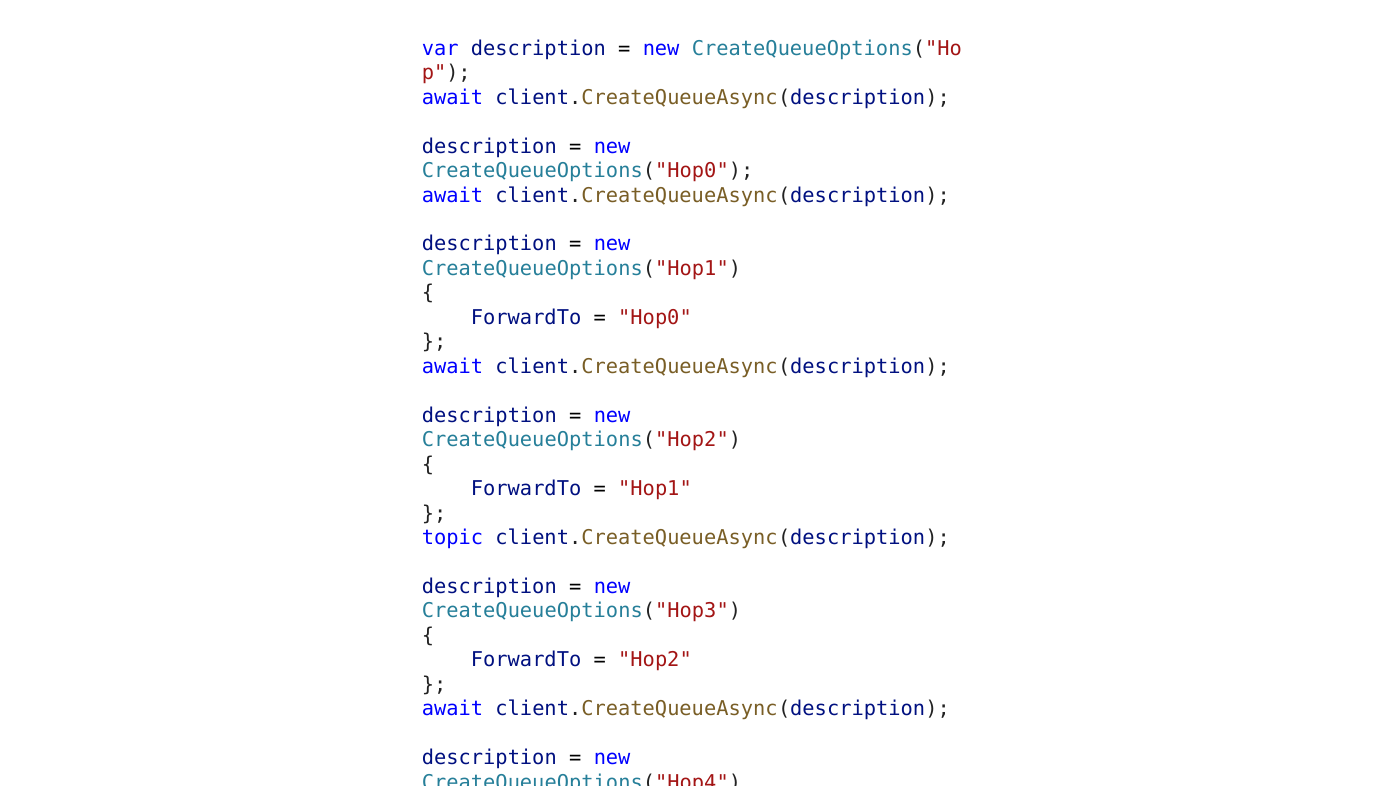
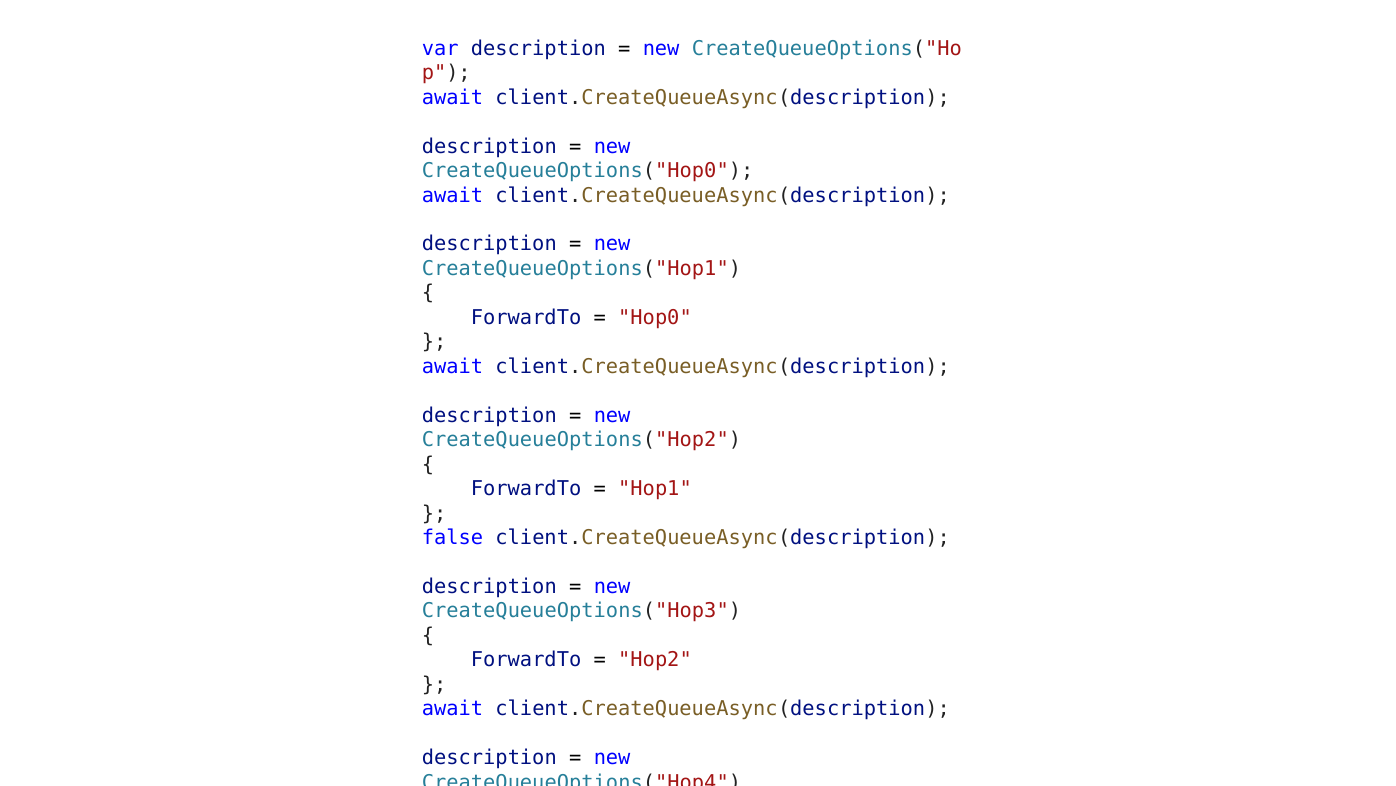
topic: topic -> false
